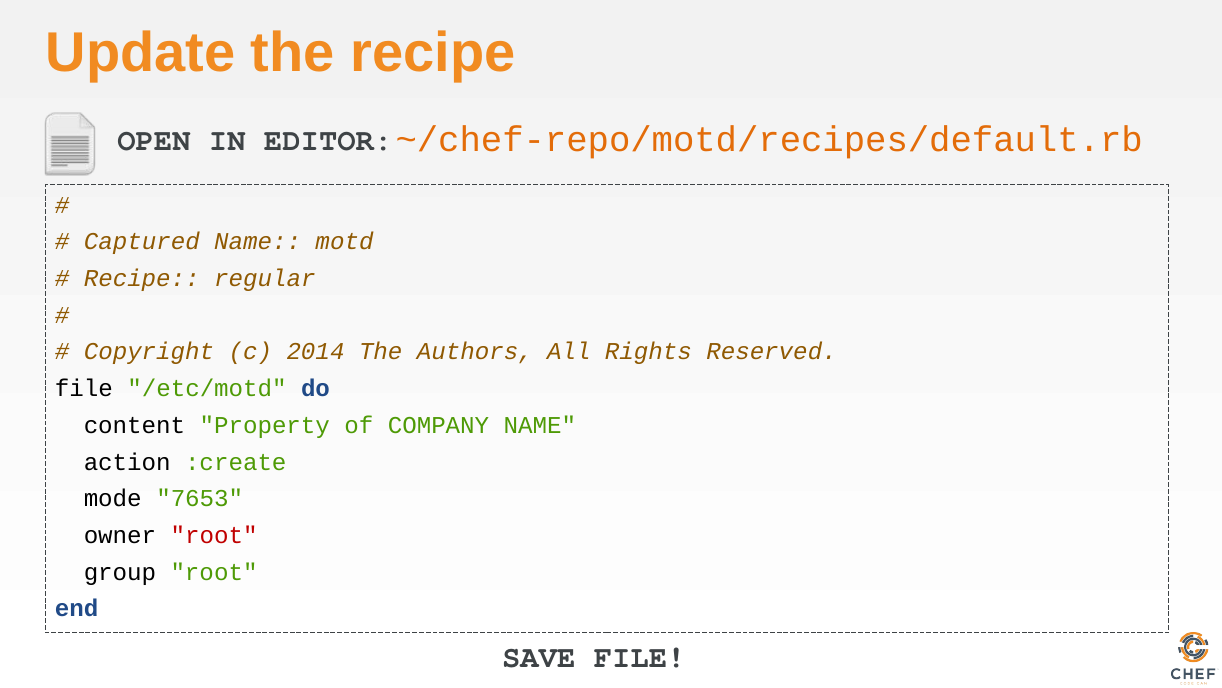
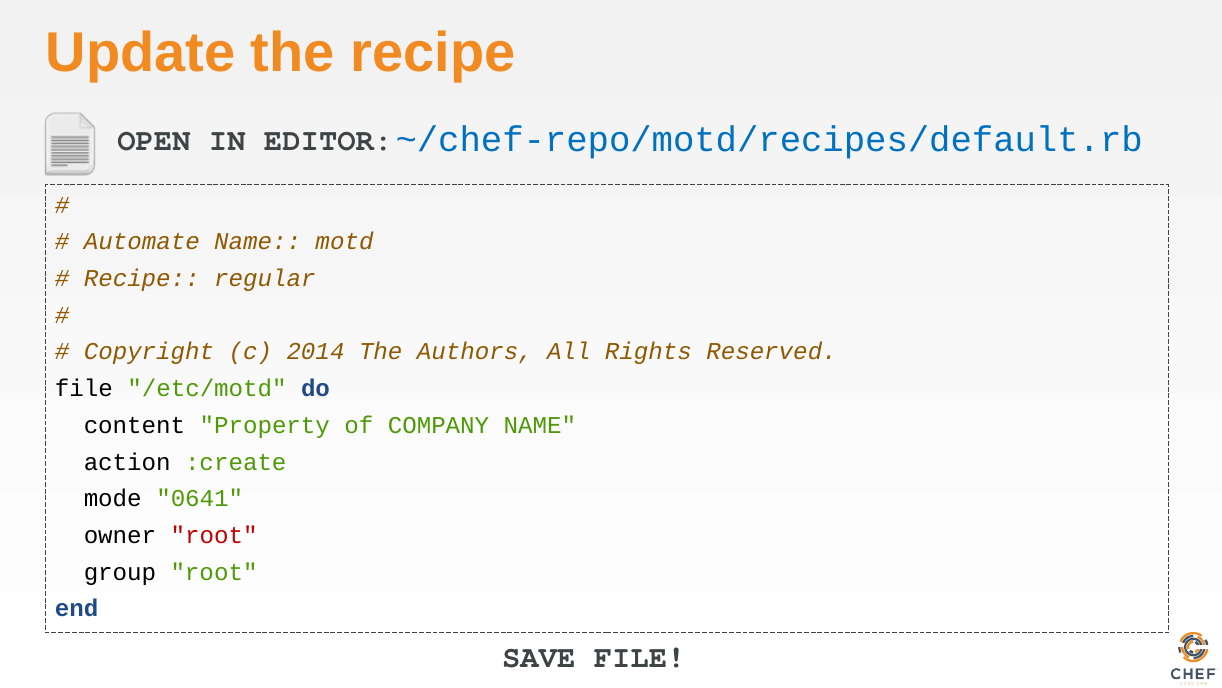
~/chef-repo/motd/recipes/default.rb colour: orange -> blue
Captured: Captured -> Automate
7653: 7653 -> 0641
